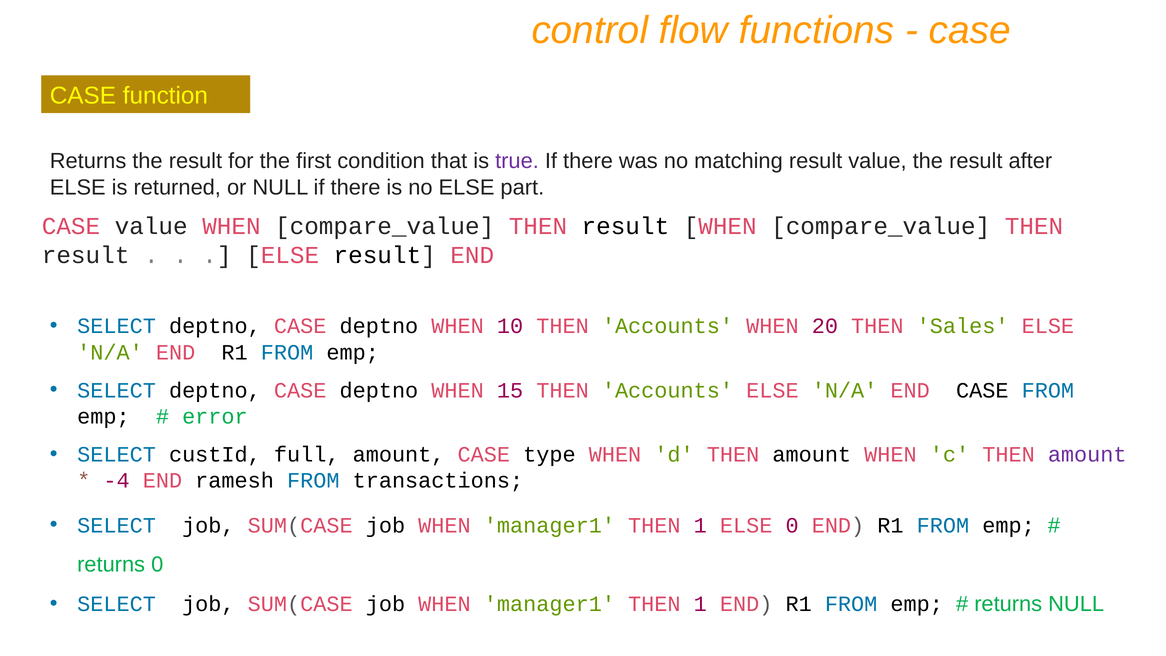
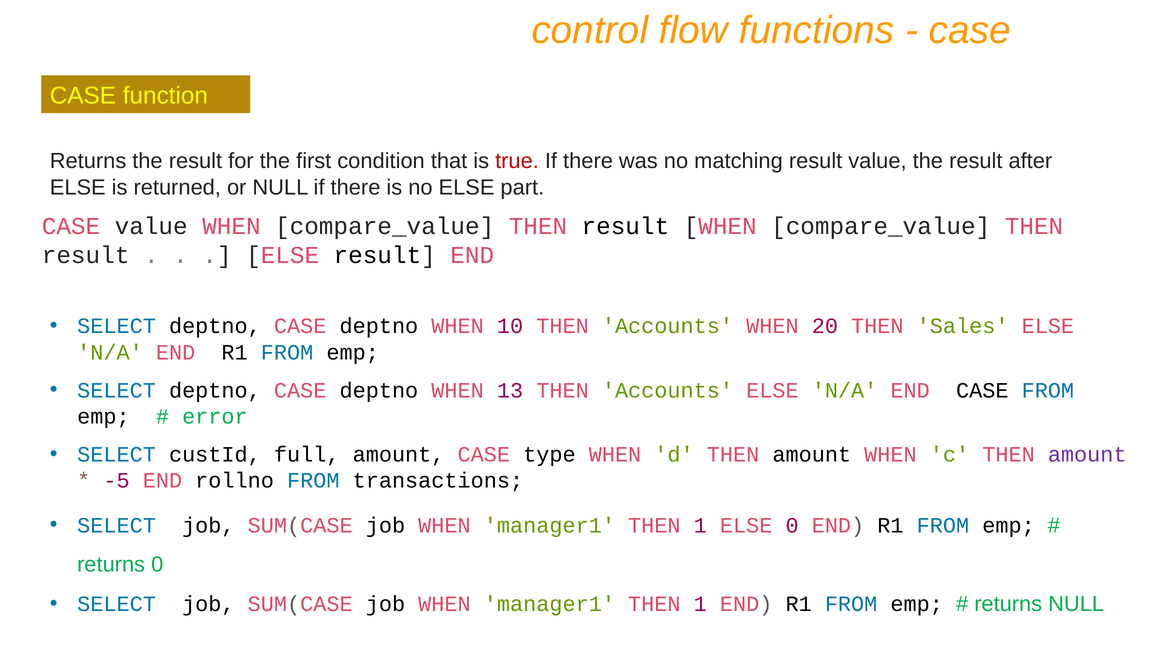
true colour: purple -> red
15: 15 -> 13
-4: -4 -> -5
ramesh: ramesh -> rollno
